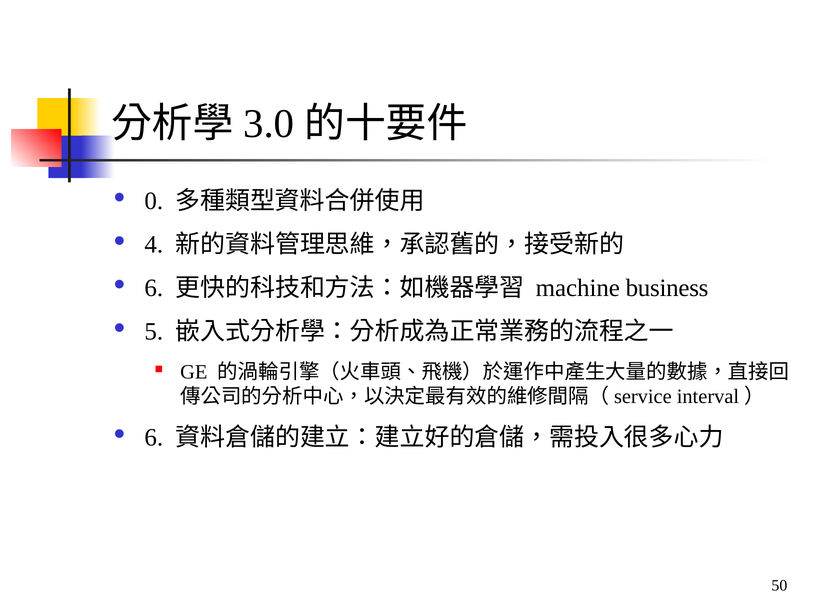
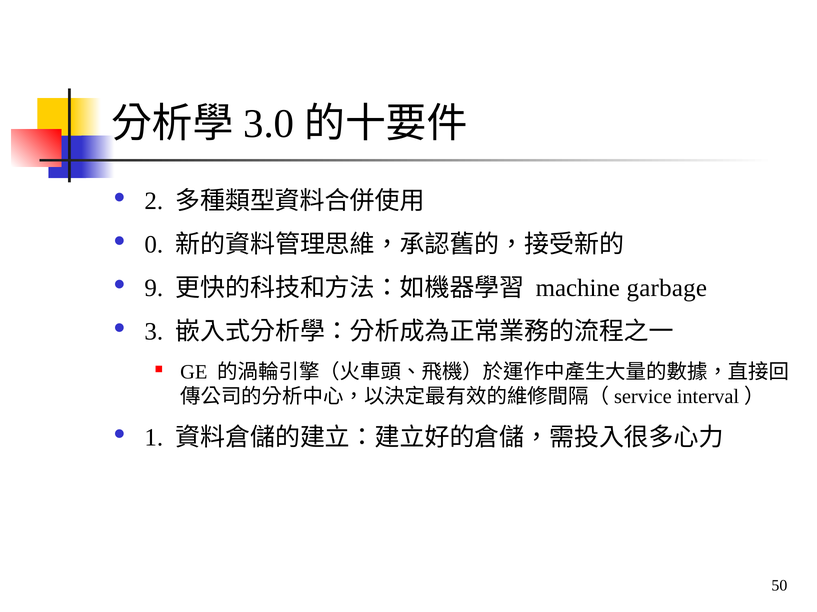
0: 0 -> 2
4: 4 -> 0
6 at (154, 288): 6 -> 9
business: business -> garbage
5: 5 -> 3
6 at (154, 438): 6 -> 1
